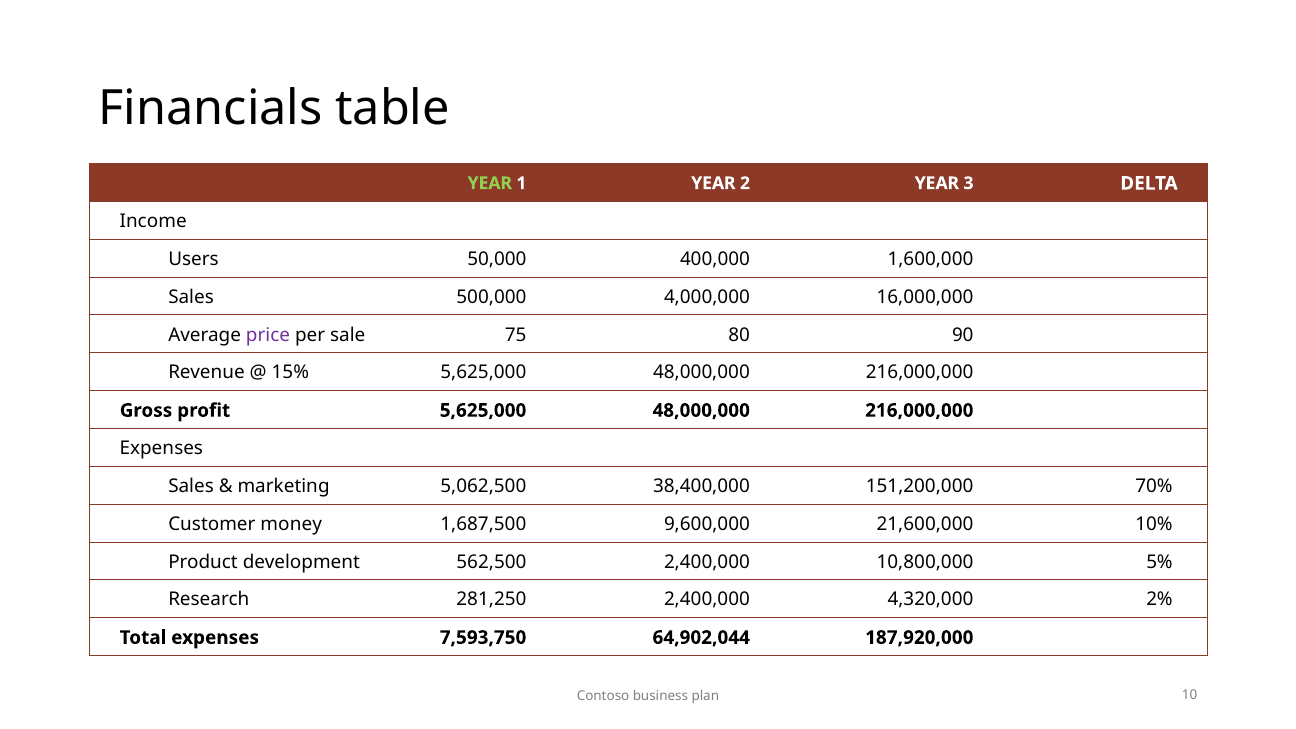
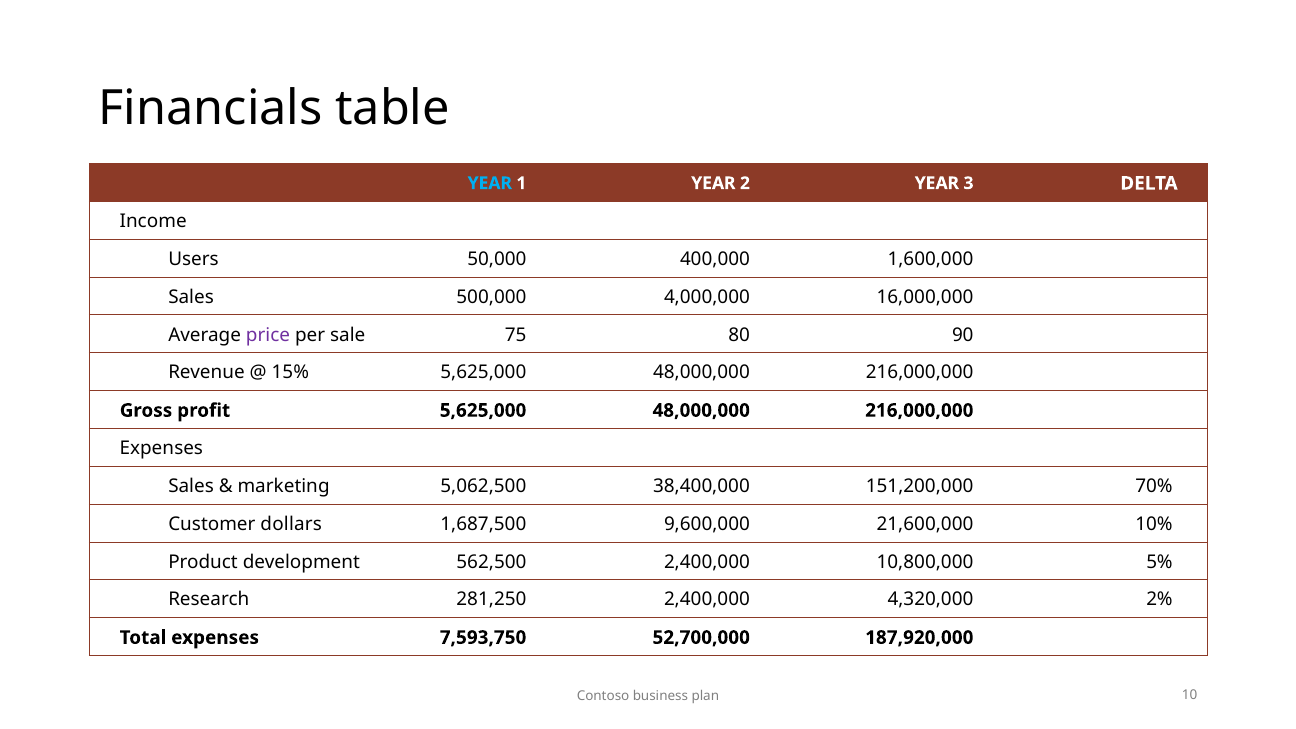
YEAR at (490, 183) colour: light green -> light blue
money: money -> dollars
64,902,044: 64,902,044 -> 52,700,000
